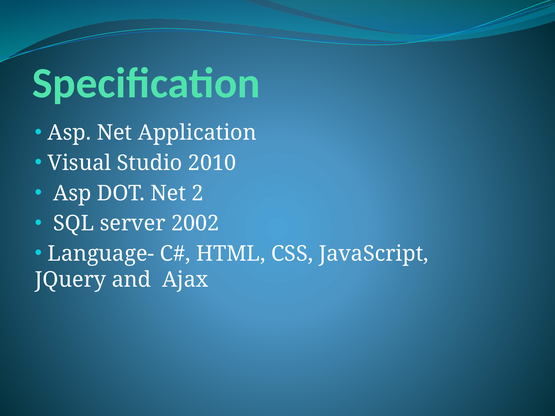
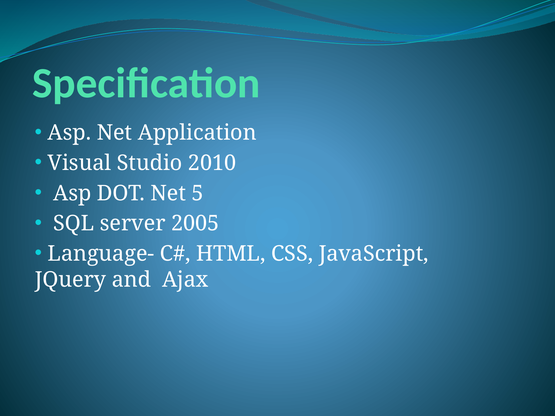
2: 2 -> 5
2002: 2002 -> 2005
